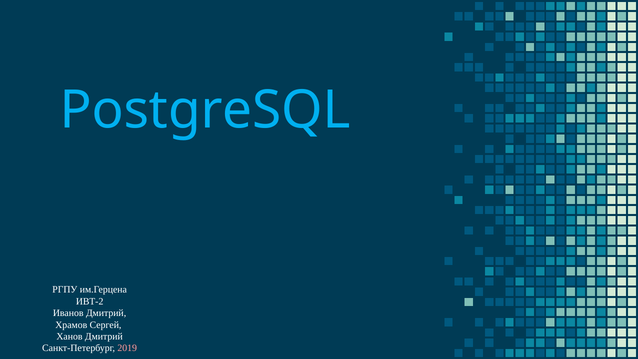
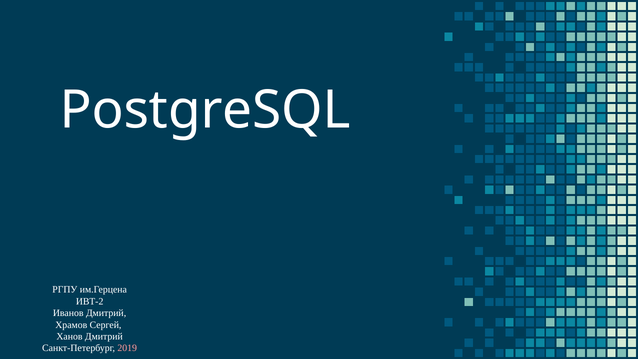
PostgreSQL colour: light blue -> white
